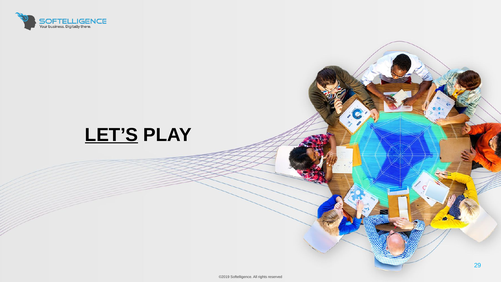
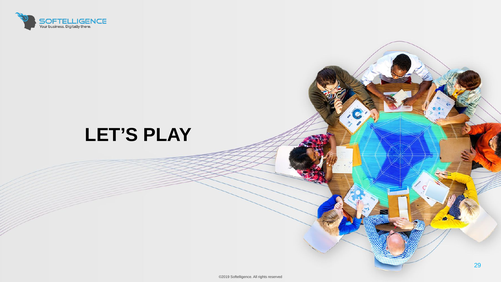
LET’S underline: present -> none
